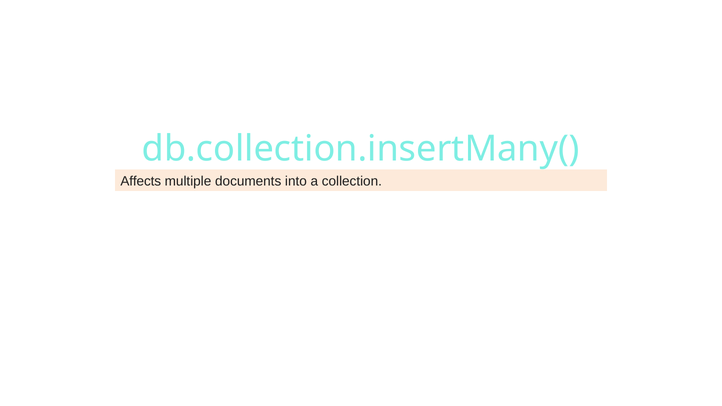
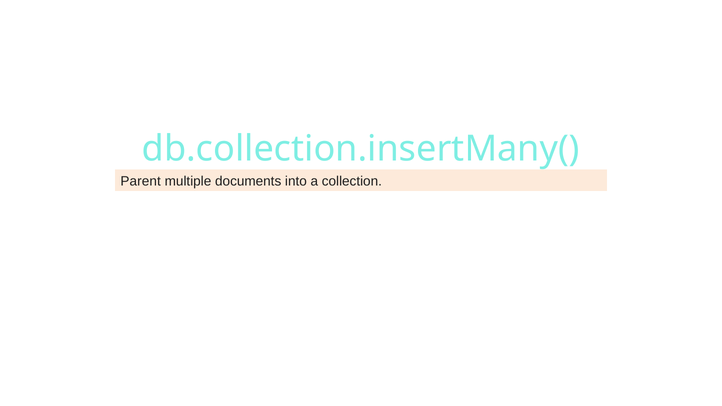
Affects: Affects -> Parent
